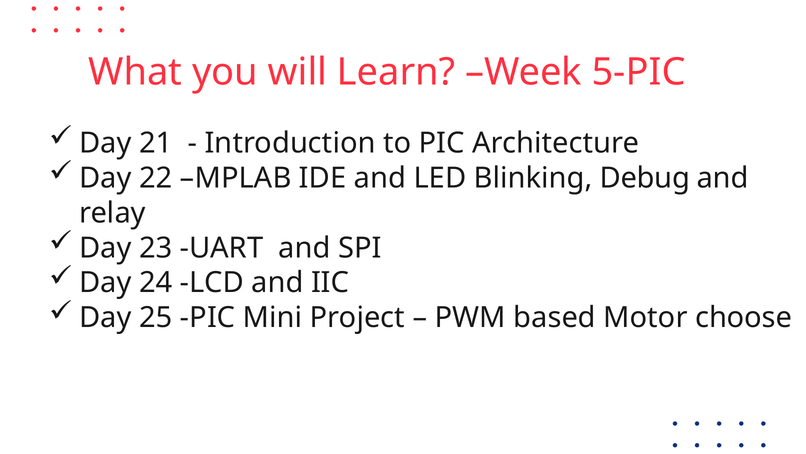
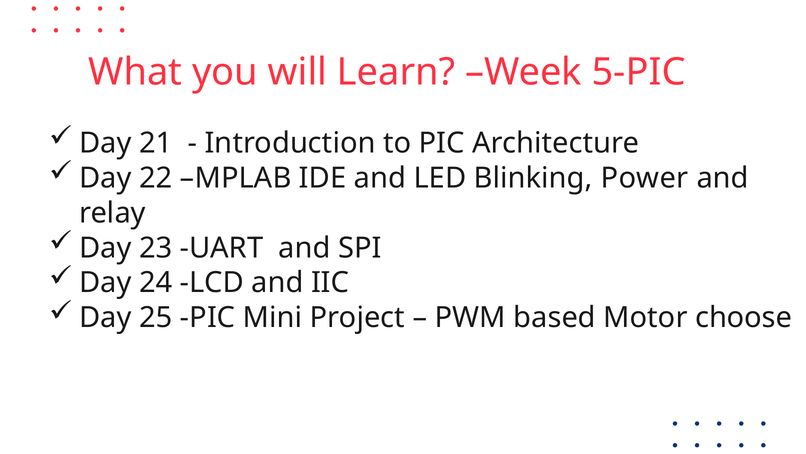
Debug: Debug -> Power
